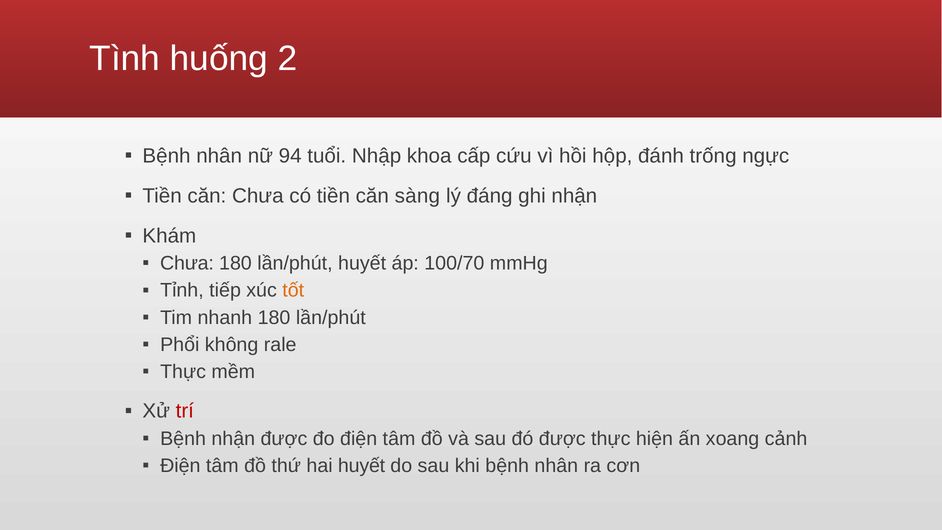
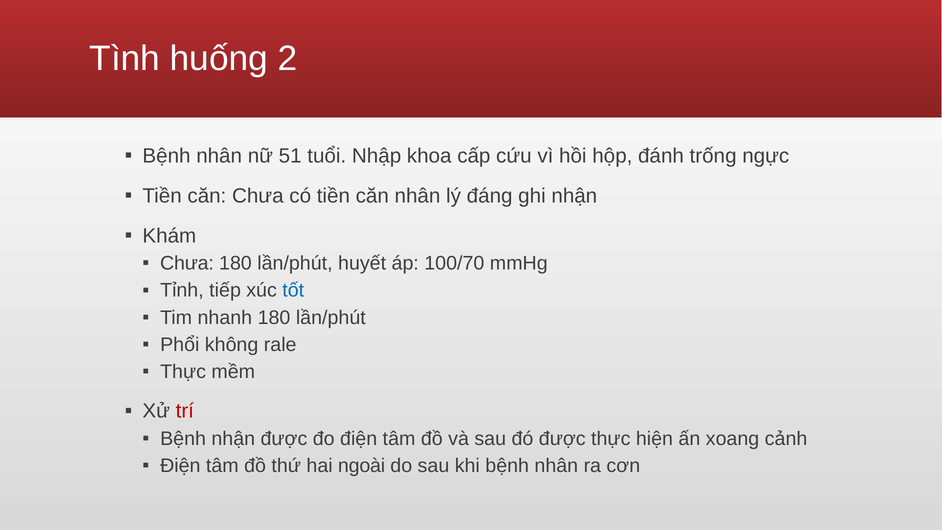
94: 94 -> 51
căn sàng: sàng -> nhân
tốt colour: orange -> blue
hai huyết: huyết -> ngoài
